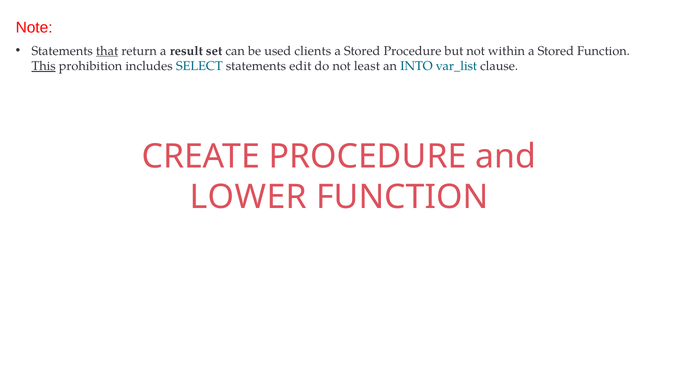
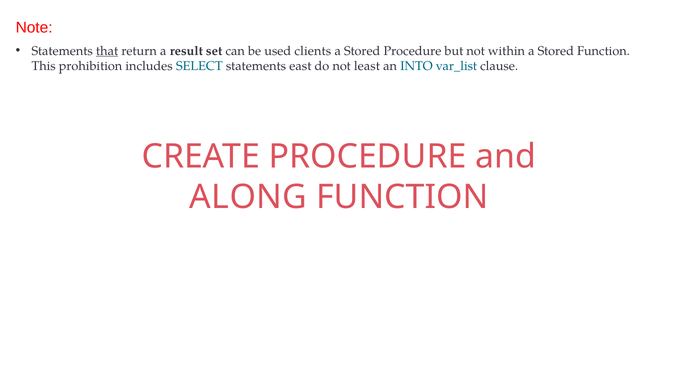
This underline: present -> none
edit: edit -> east
LOWER: LOWER -> ALONG
